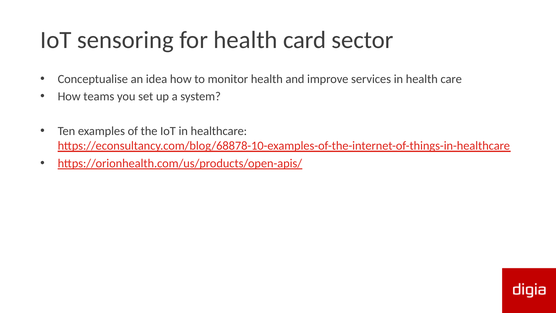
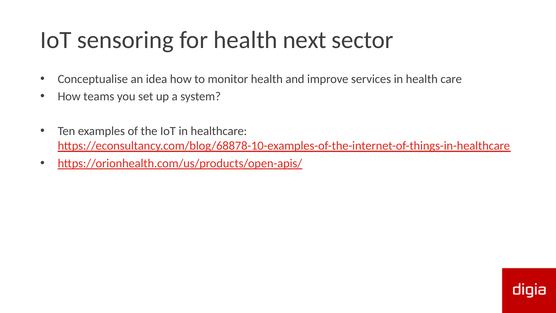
card: card -> next
